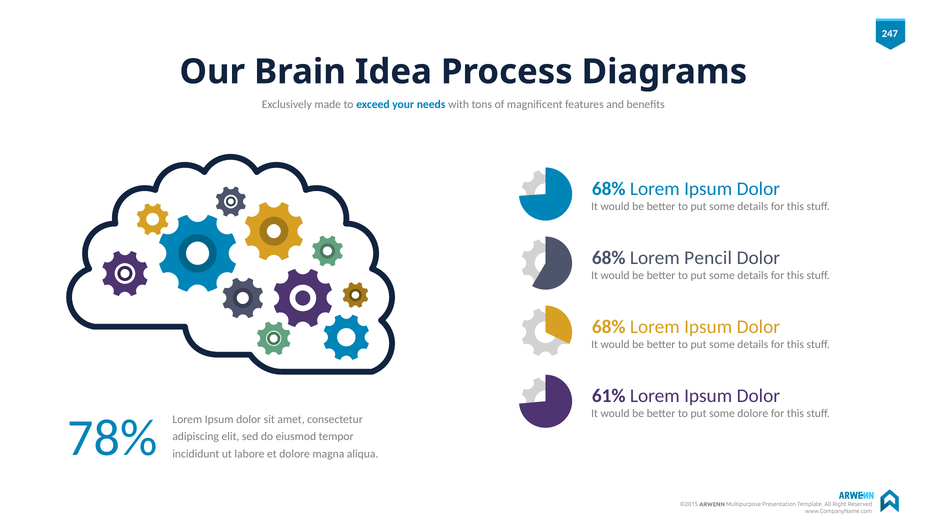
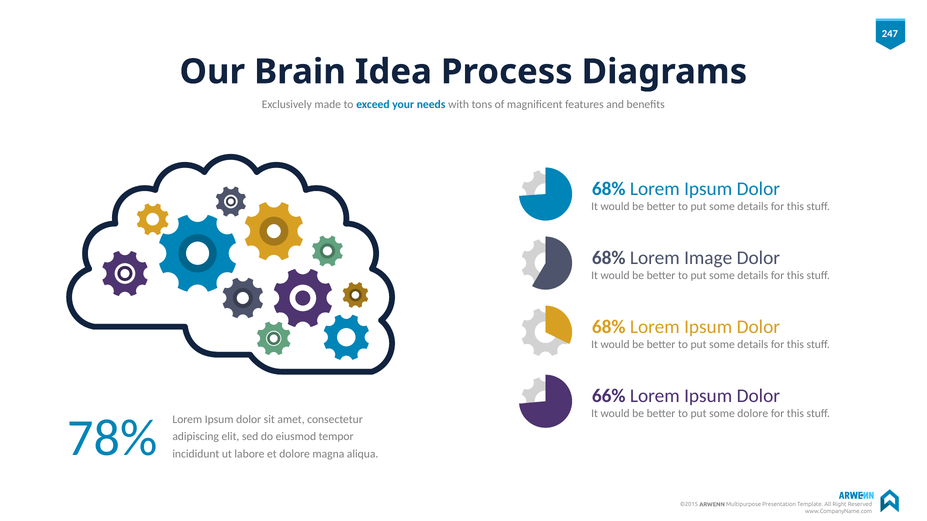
Pencil: Pencil -> Image
61%: 61% -> 66%
